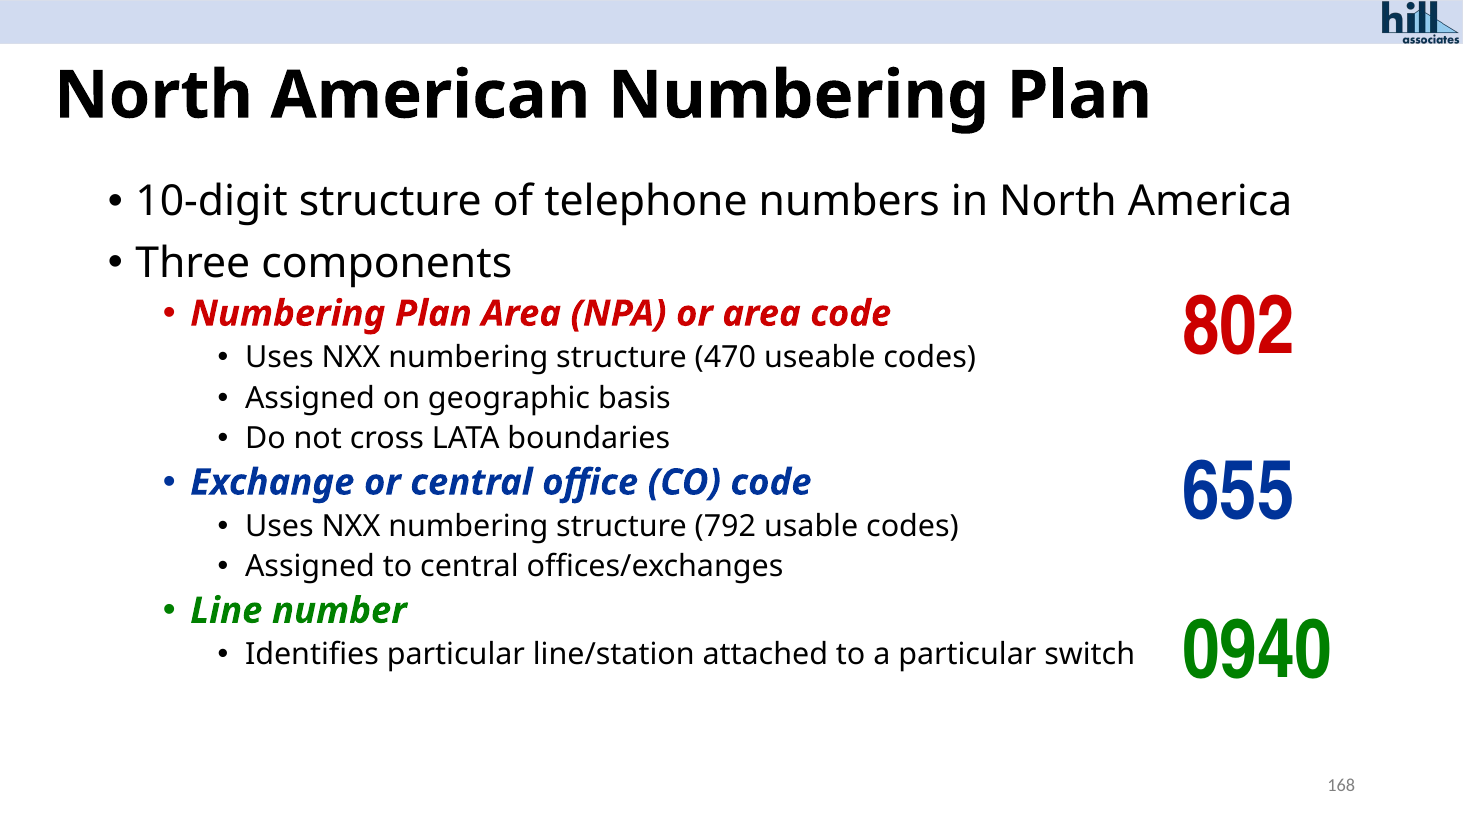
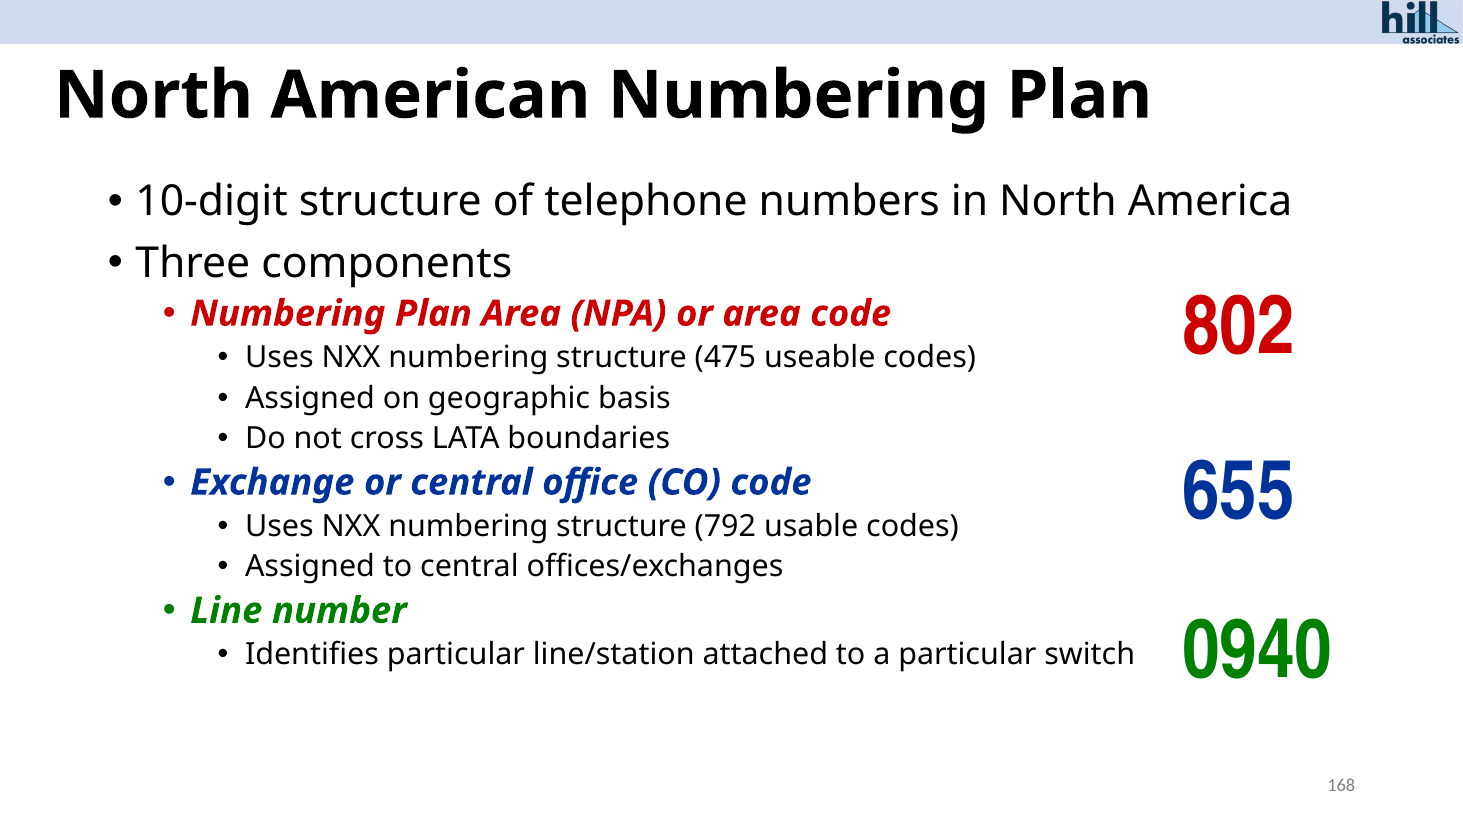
470: 470 -> 475
